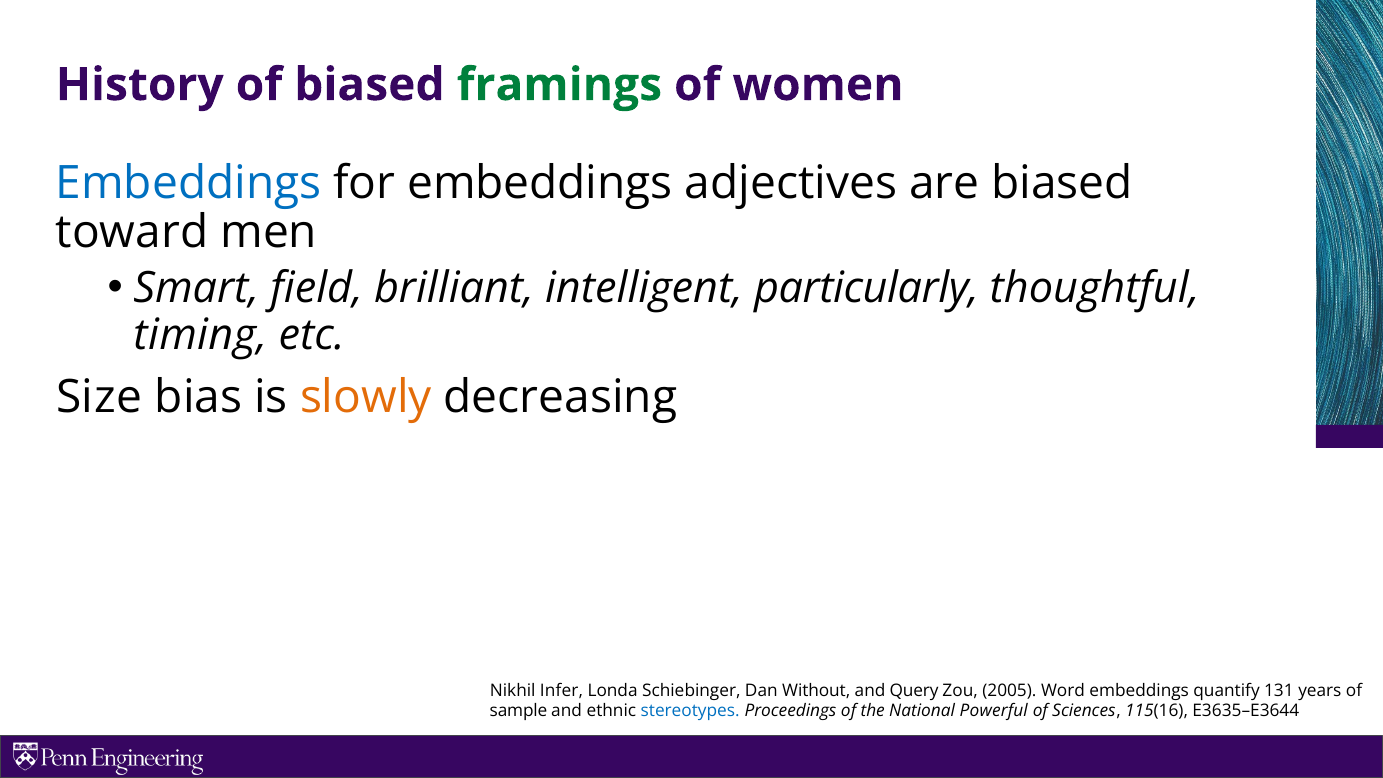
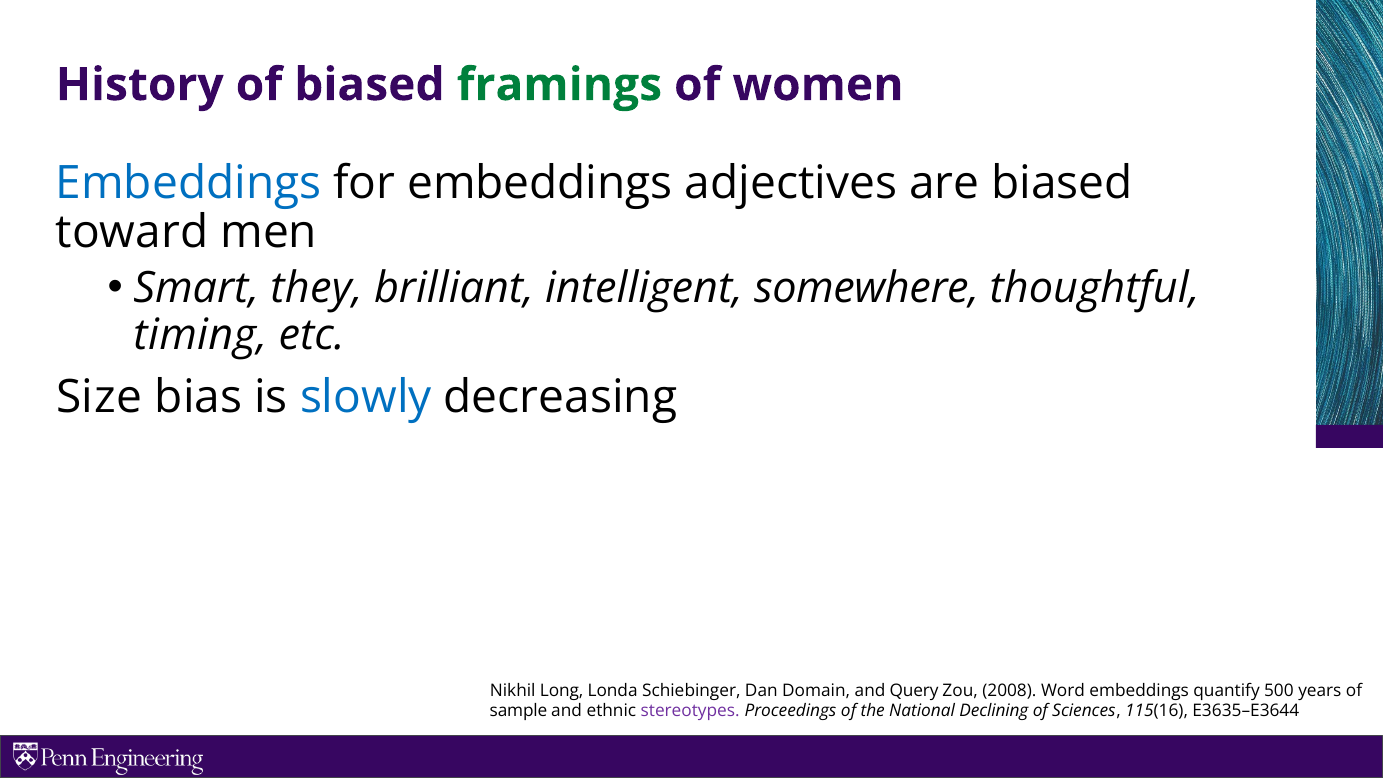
field: field -> they
particularly: particularly -> somewhere
slowly colour: orange -> blue
Infer: Infer -> Long
Without: Without -> Domain
2005: 2005 -> 2008
131: 131 -> 500
stereotypes colour: blue -> purple
Powerful: Powerful -> Declining
